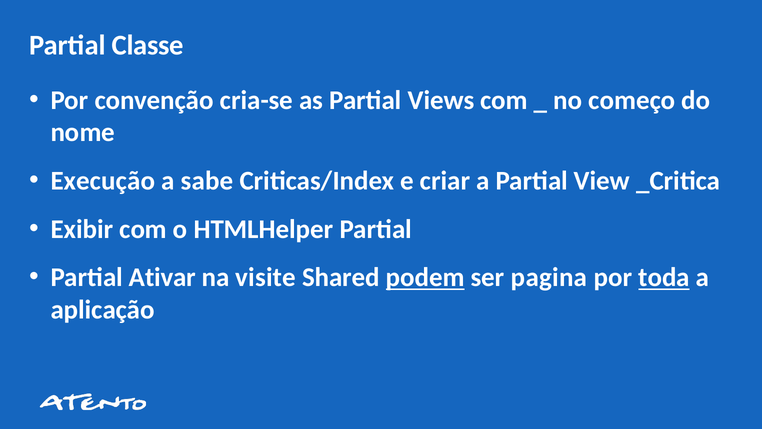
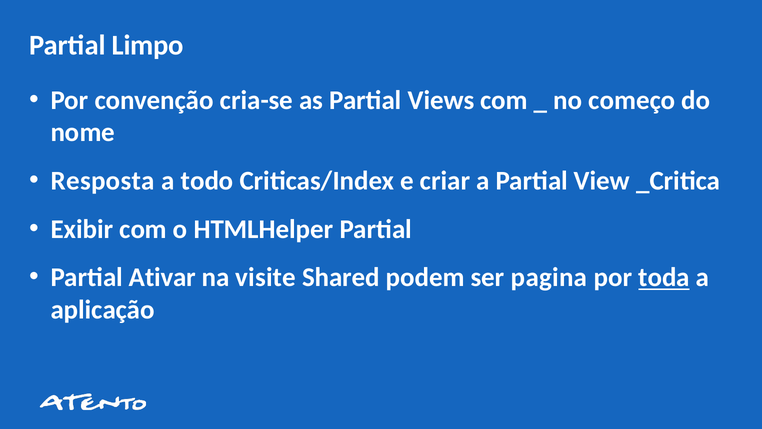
Classe: Classe -> Limpo
Execução: Execução -> Resposta
sabe: sabe -> todo
podem underline: present -> none
